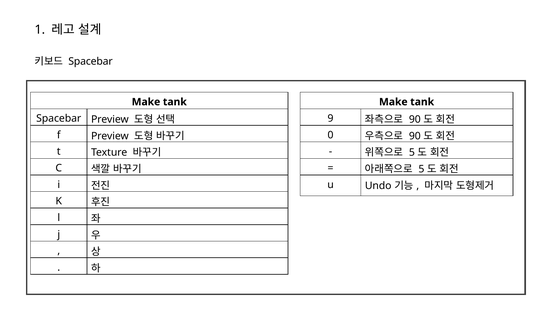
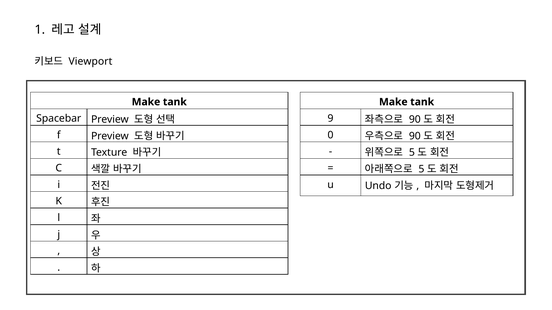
Spacebar at (91, 61): Spacebar -> Viewport
